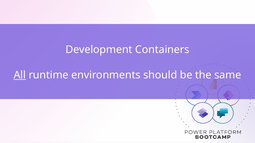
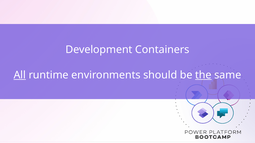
the underline: none -> present
